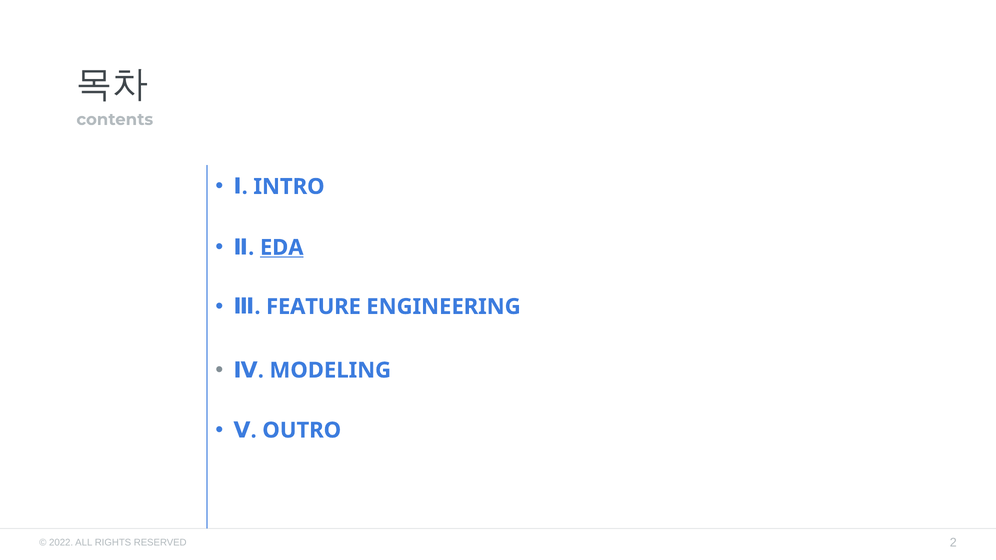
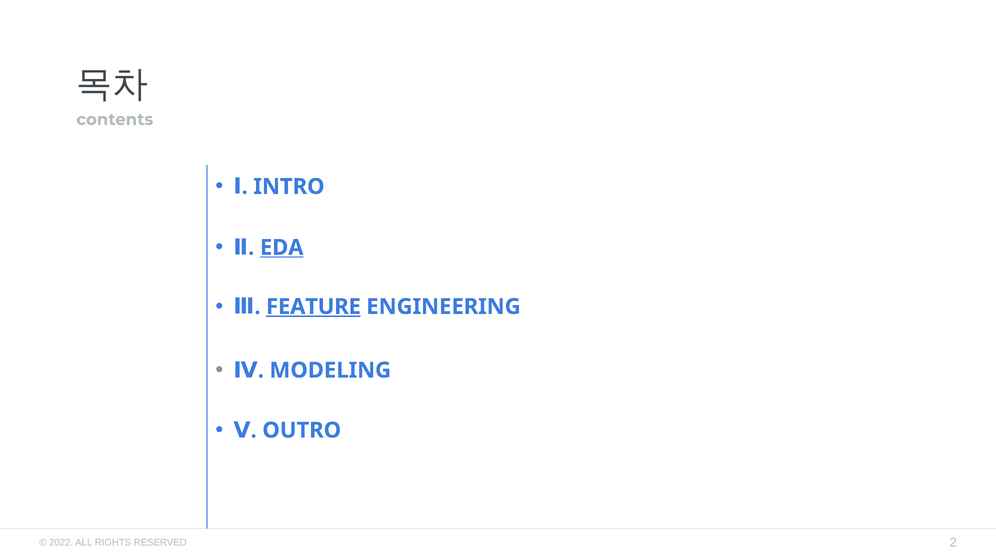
FEATURE underline: none -> present
